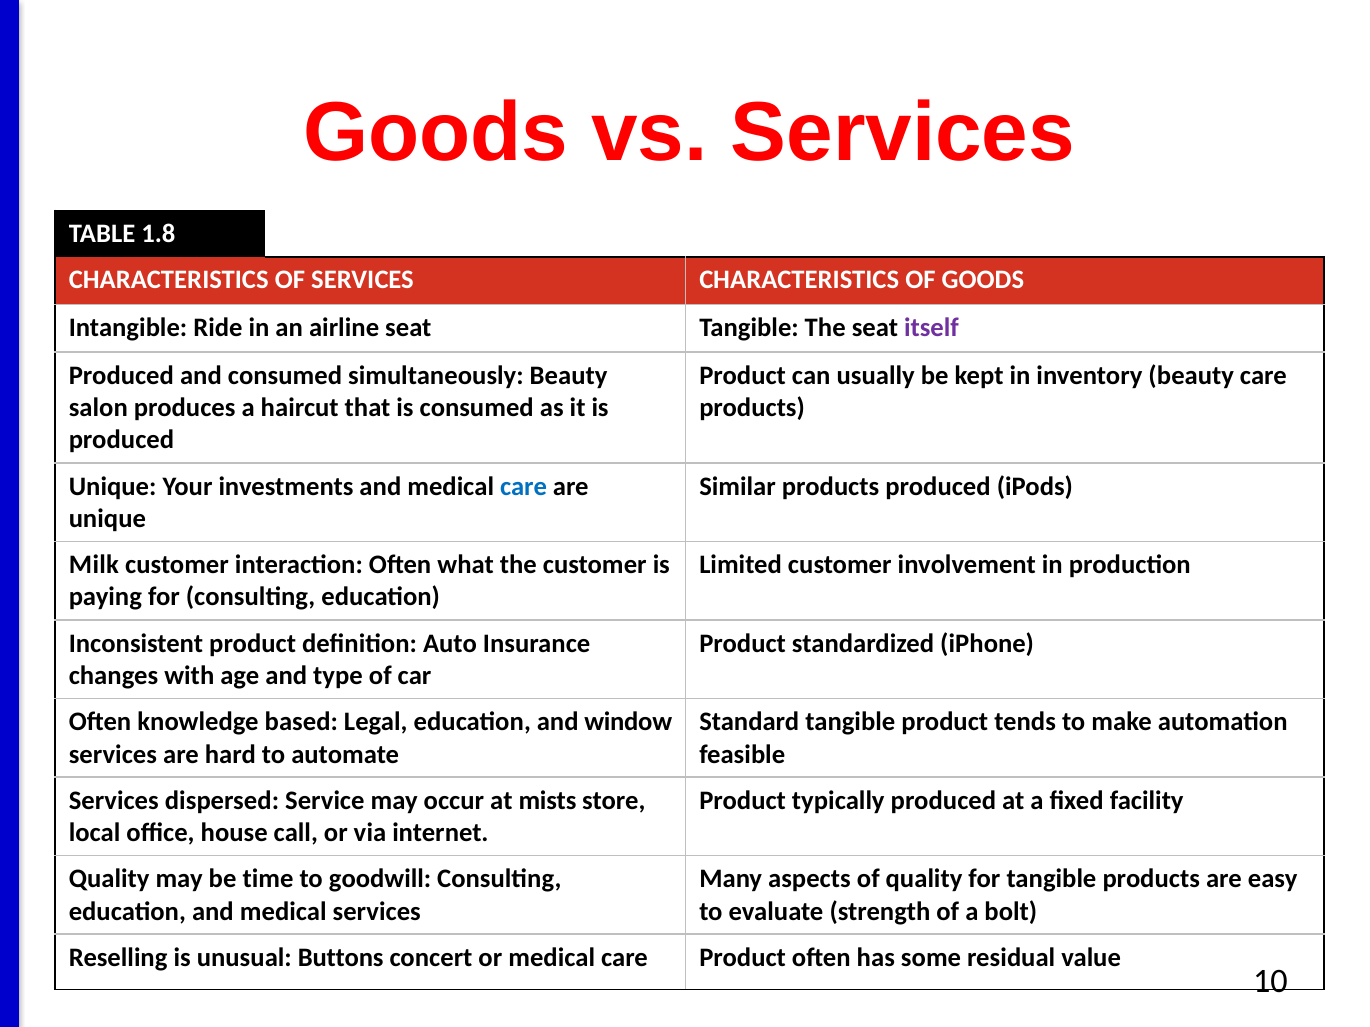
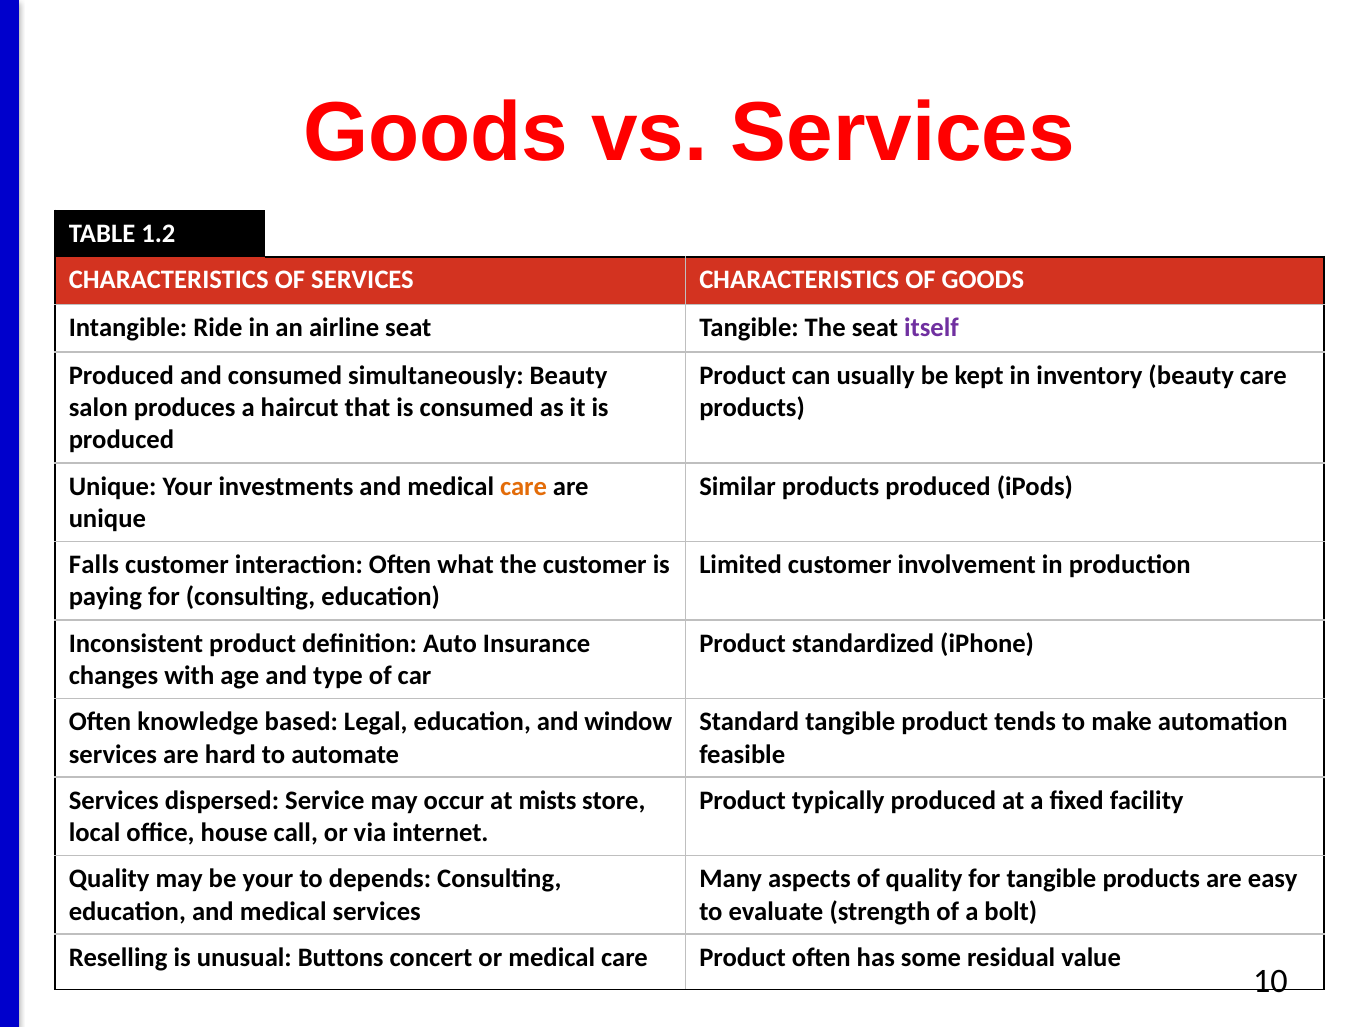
1.8: 1.8 -> 1.2
care at (524, 486) colour: blue -> orange
Milk: Milk -> Falls
be time: time -> your
goodwill: goodwill -> depends
